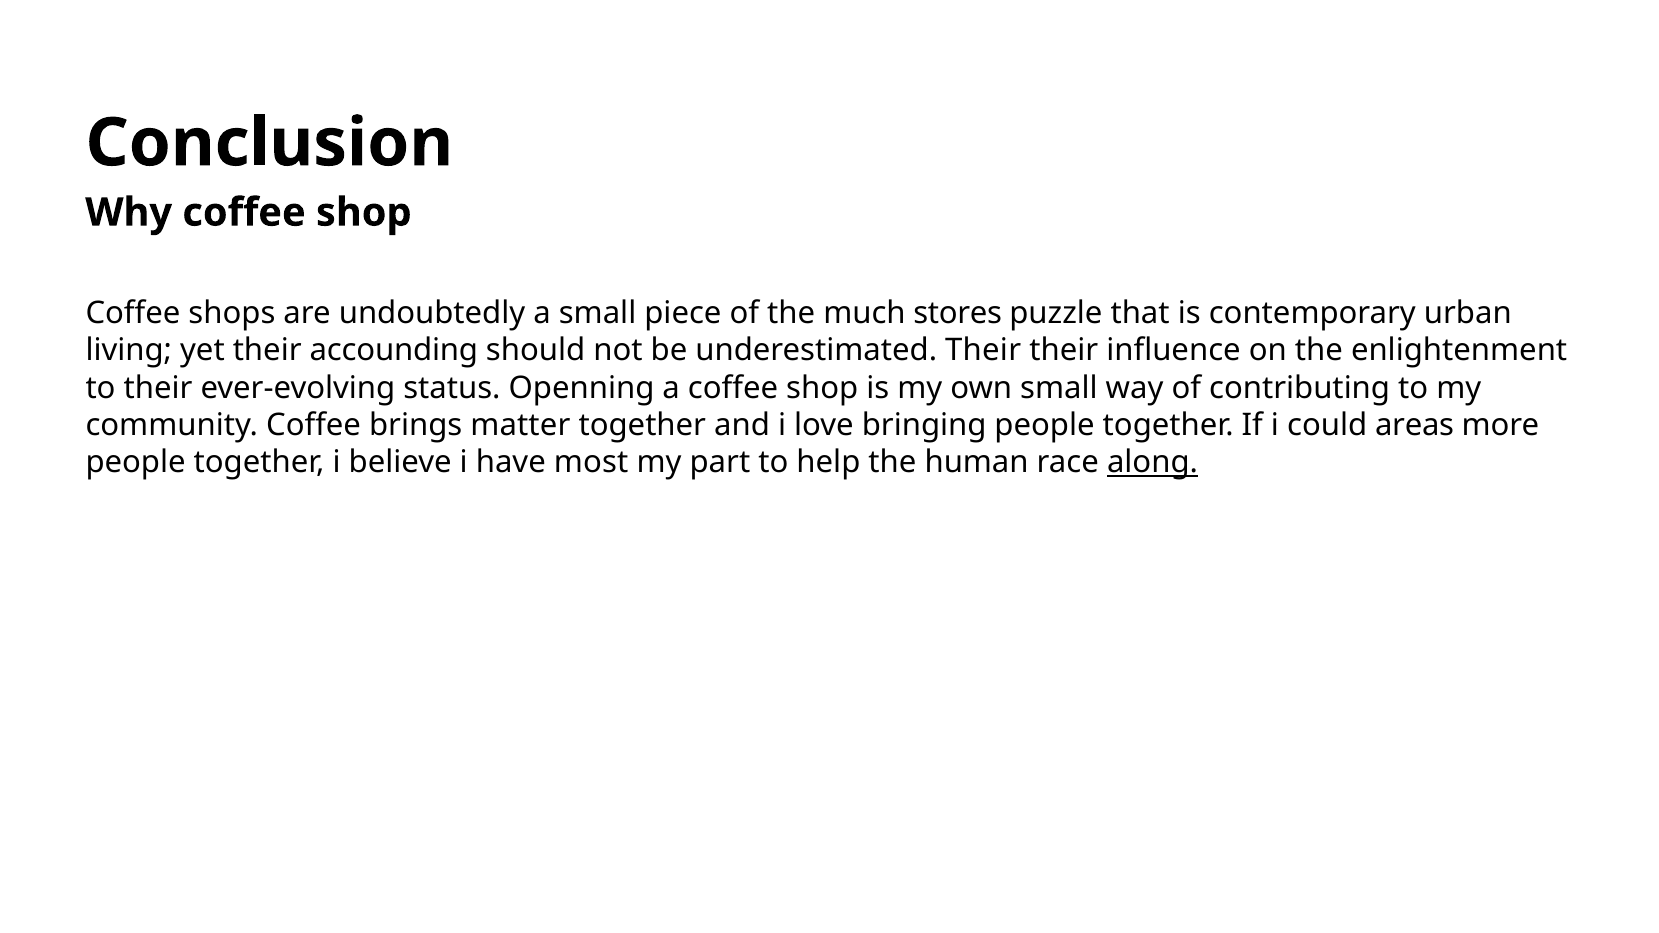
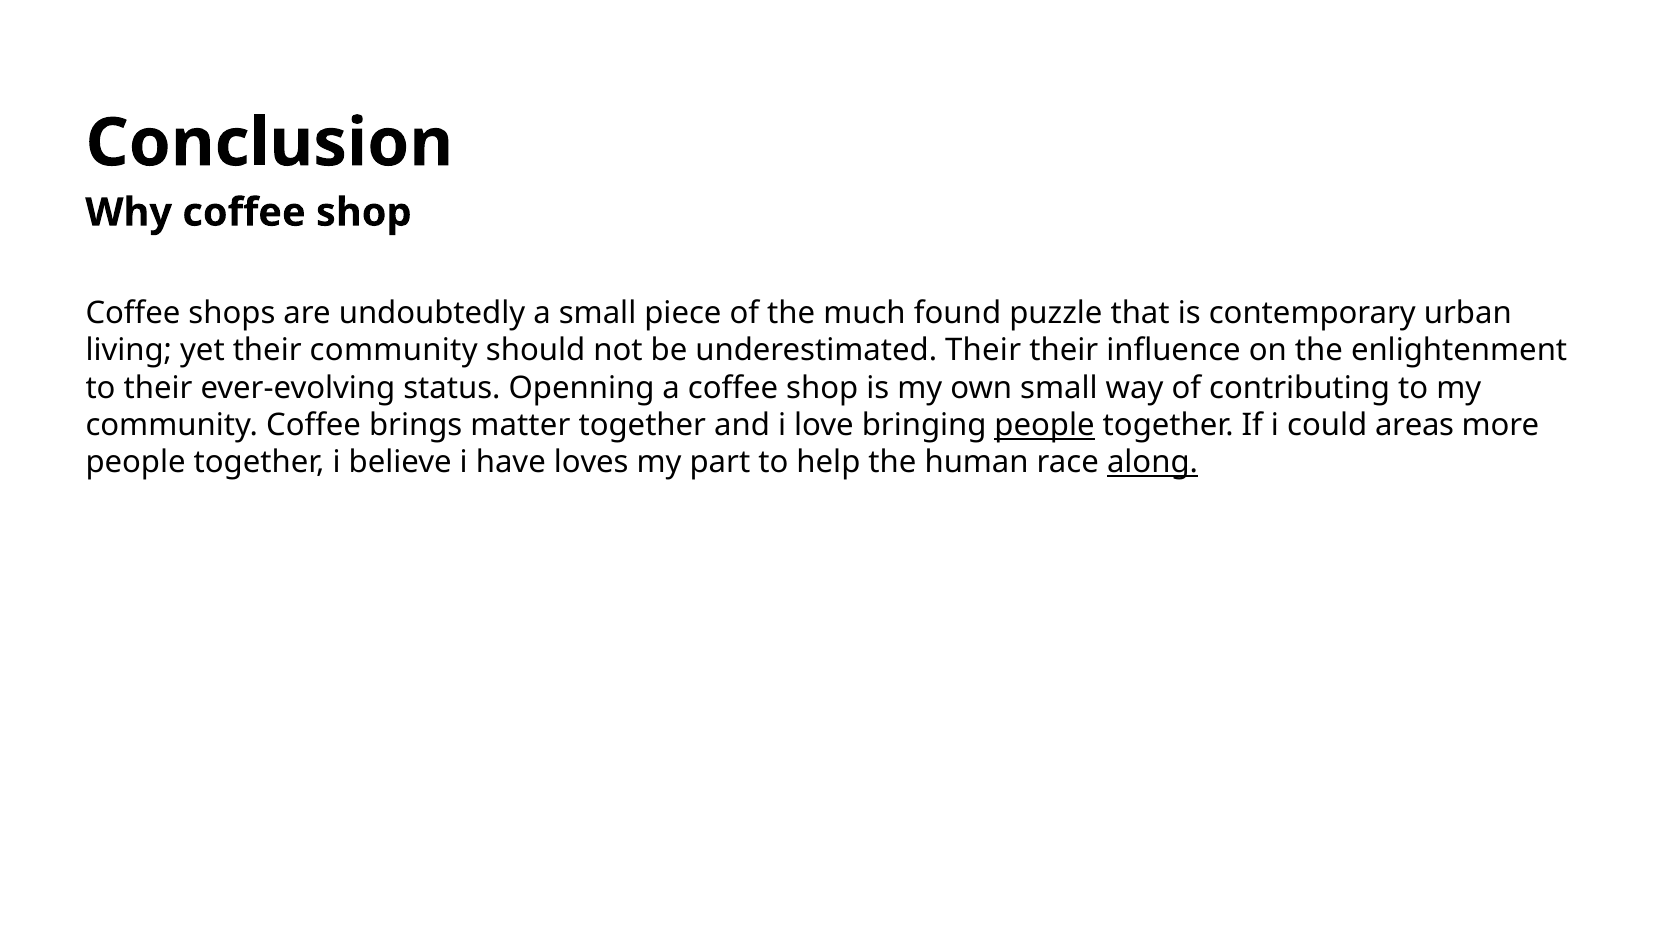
stores: stores -> found
their accounding: accounding -> community
people at (1045, 425) underline: none -> present
most: most -> loves
